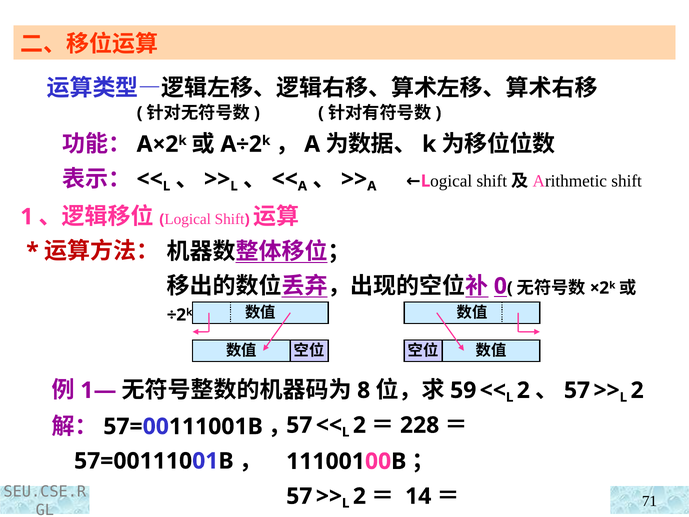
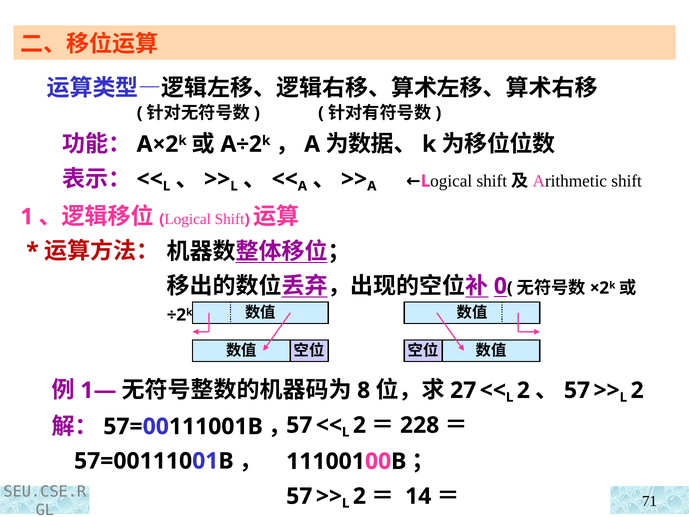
59: 59 -> 27
